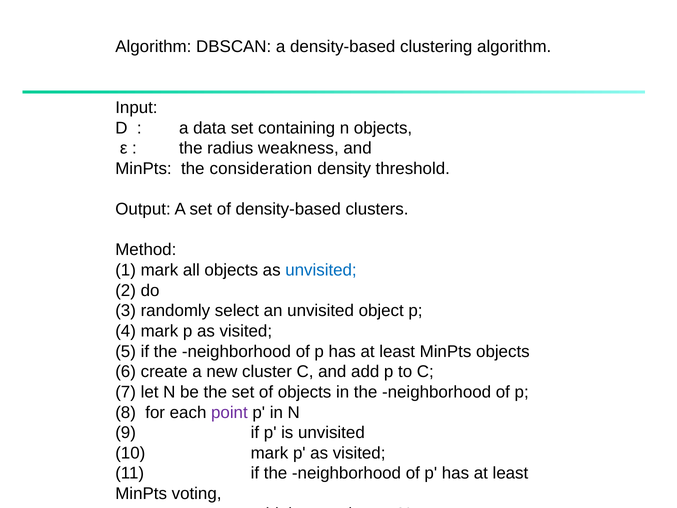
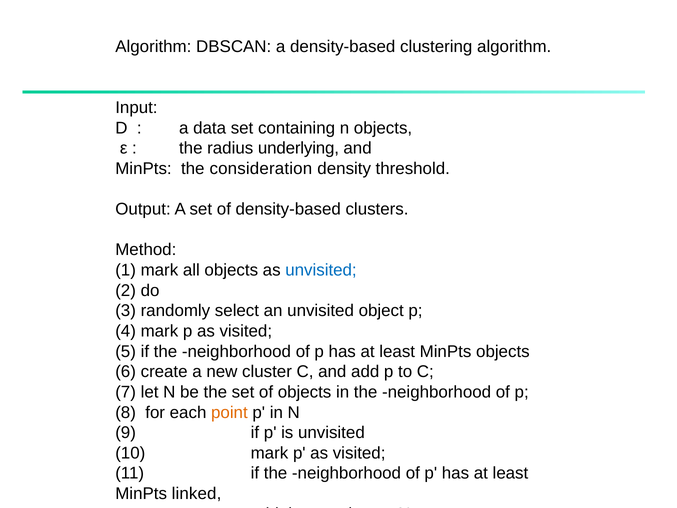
weakness: weakness -> underlying
point colour: purple -> orange
voting: voting -> linked
